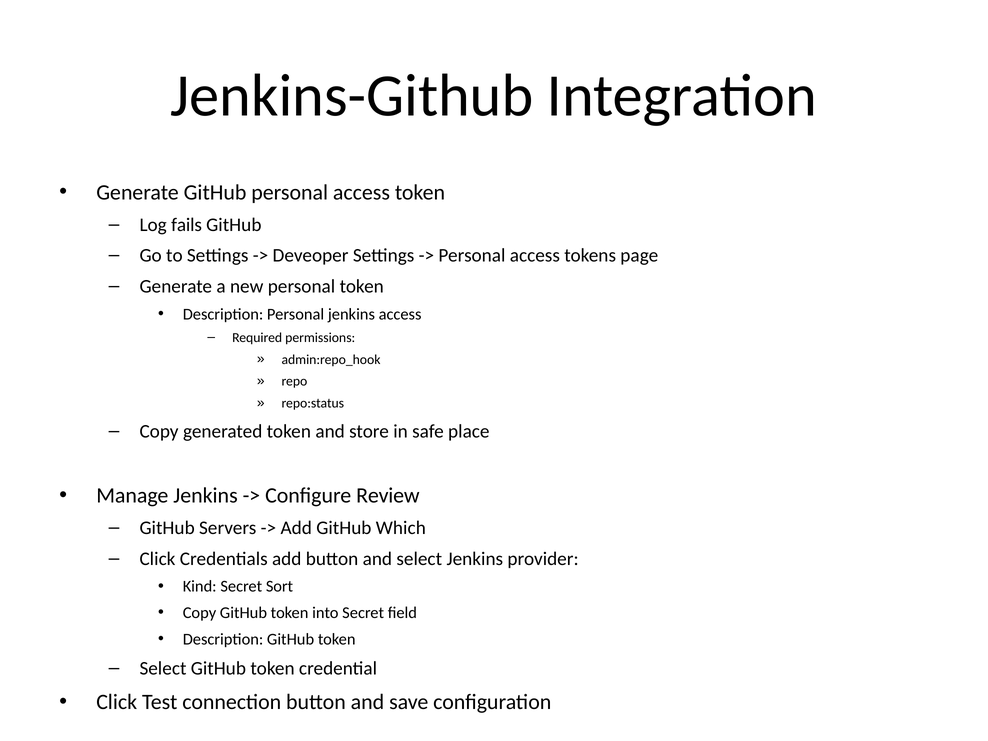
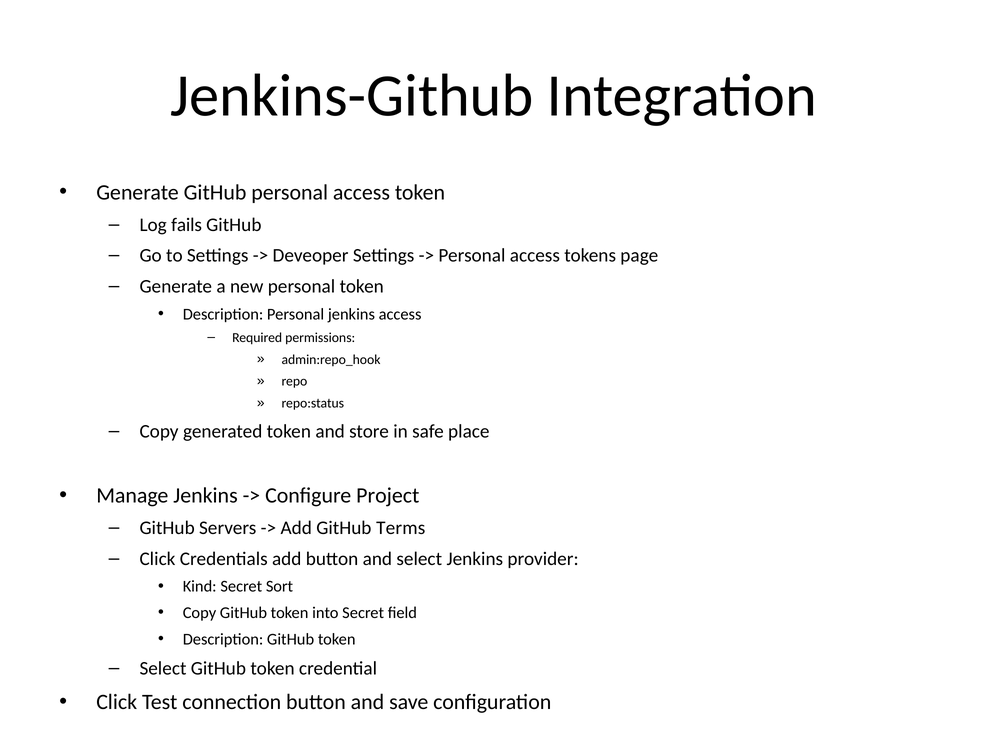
Review: Review -> Project
Which: Which -> Terms
